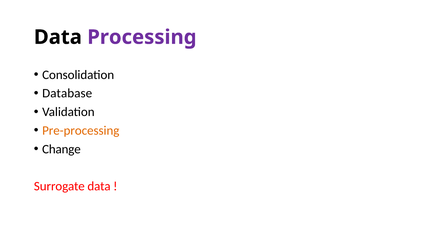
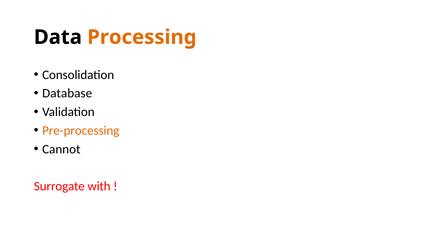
Processing colour: purple -> orange
Change: Change -> Cannot
Surrogate data: data -> with
